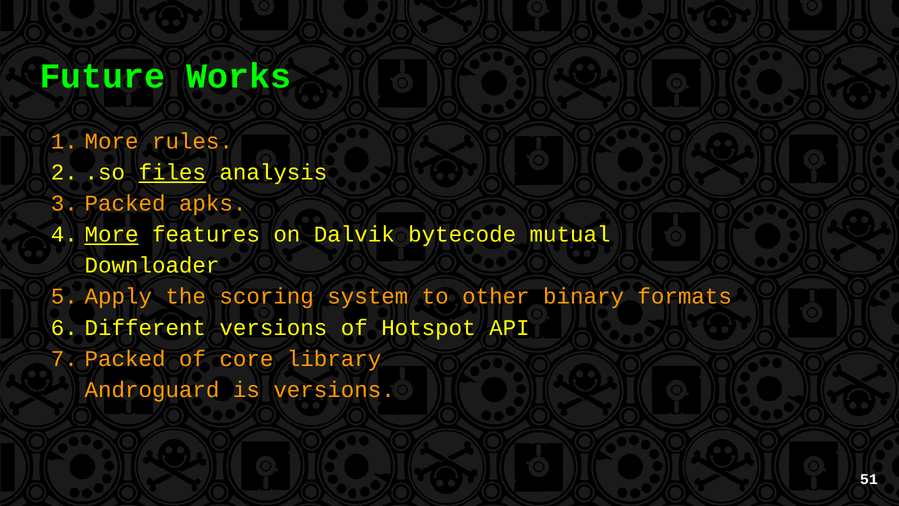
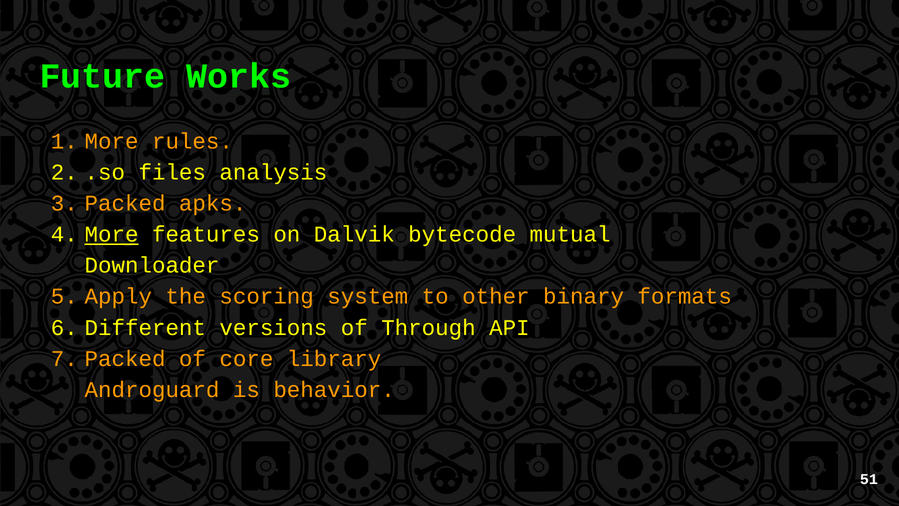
files underline: present -> none
Hotspot: Hotspot -> Through
is versions: versions -> behavior
